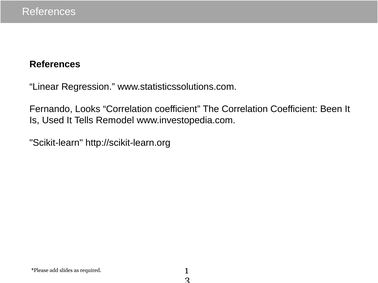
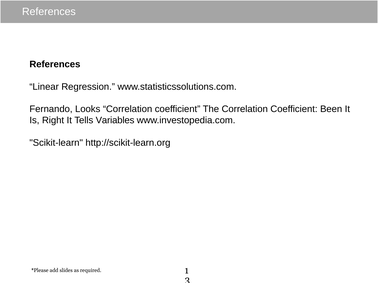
Used: Used -> Right
Remodel: Remodel -> Variables
